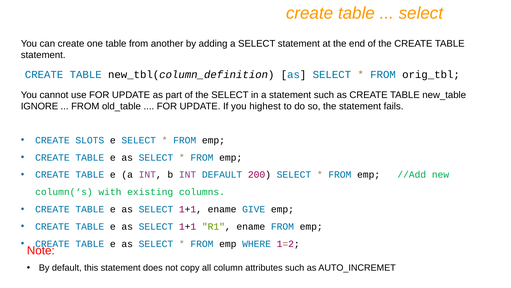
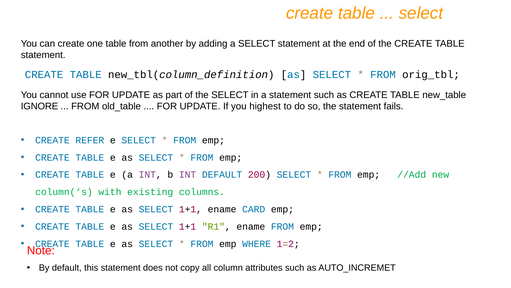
SLOTS: SLOTS -> REFER
GIVE: GIVE -> CARD
